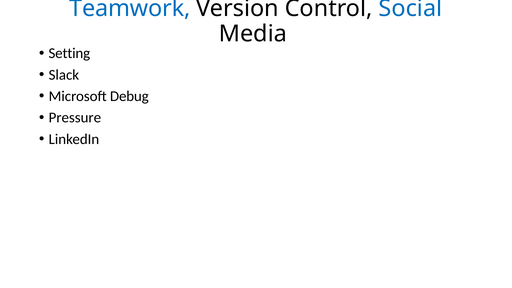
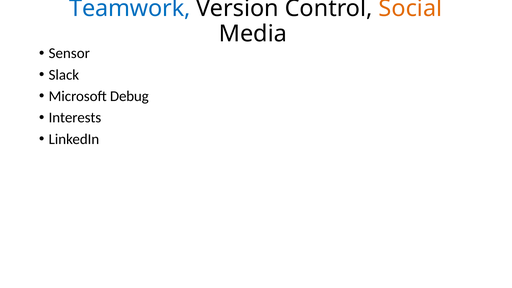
Social colour: blue -> orange
Setting: Setting -> Sensor
Pressure: Pressure -> Interests
